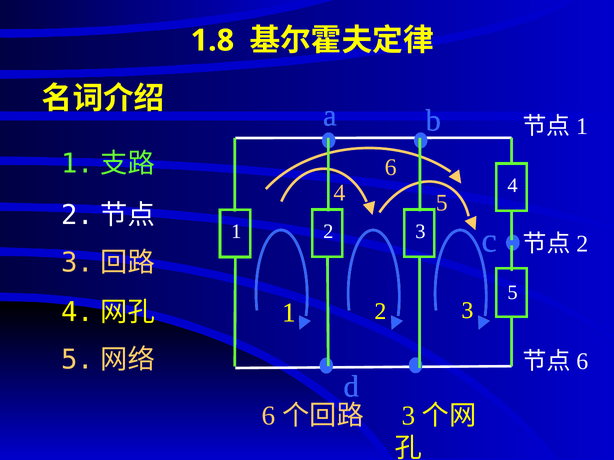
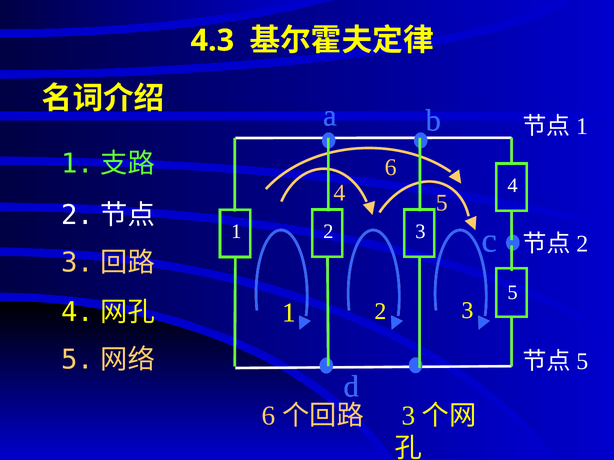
1.8: 1.8 -> 4.3
6 at (582, 362): 6 -> 5
